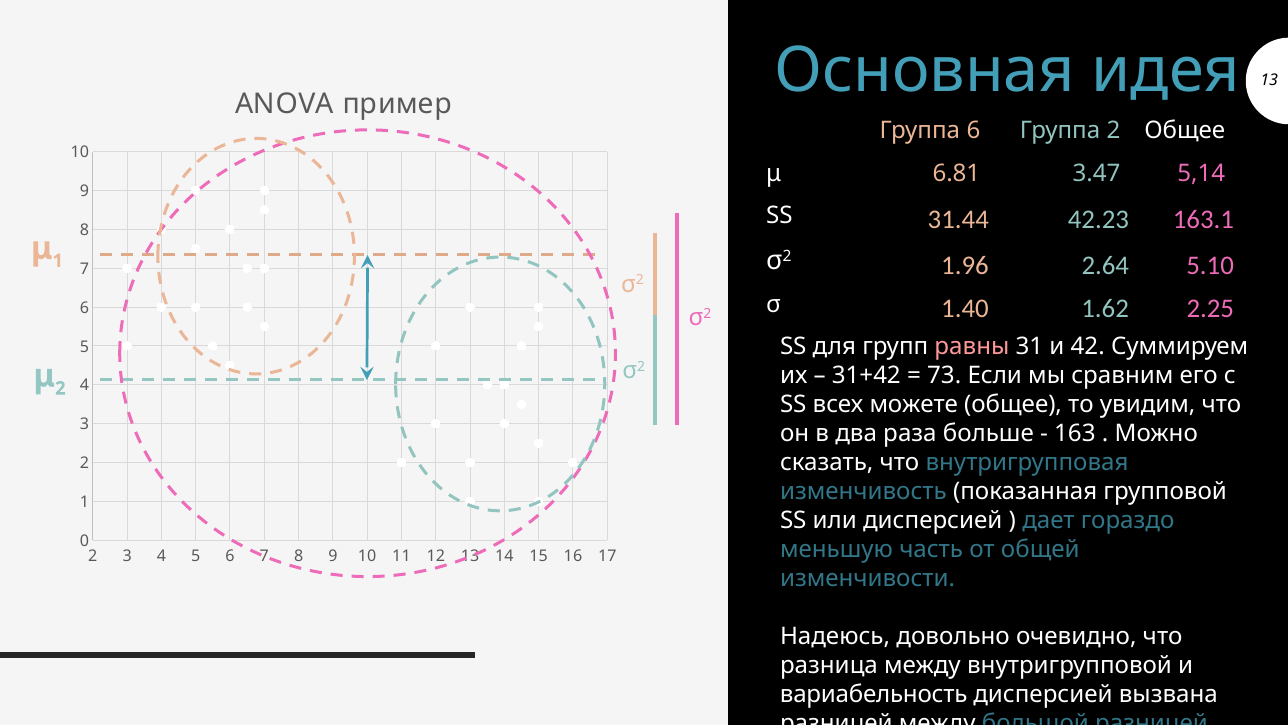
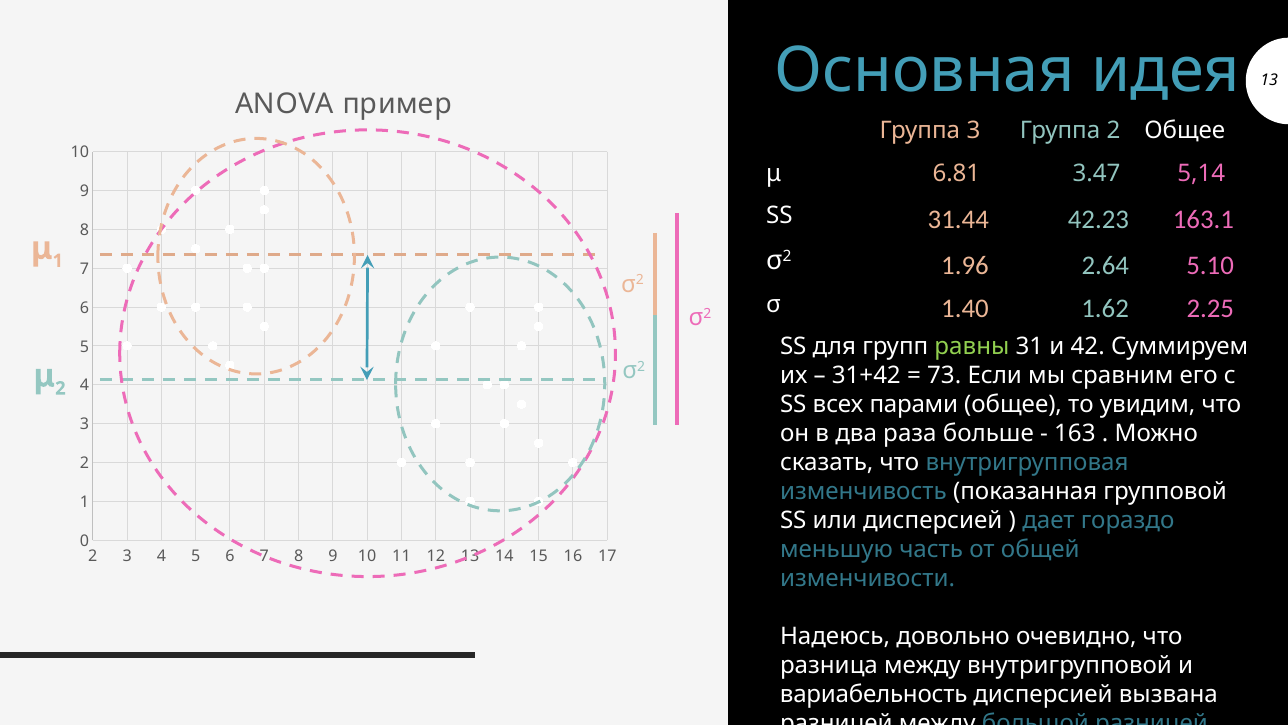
Группа 6: 6 -> 3
равны colour: pink -> light green
можете: можете -> парами
